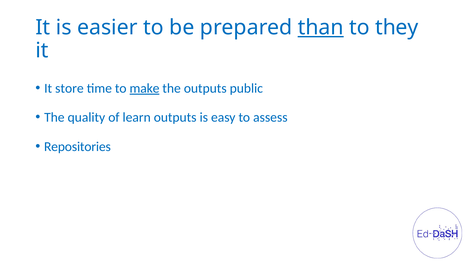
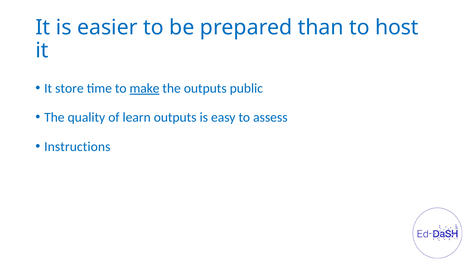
than underline: present -> none
they: they -> host
Repositories: Repositories -> Instructions
